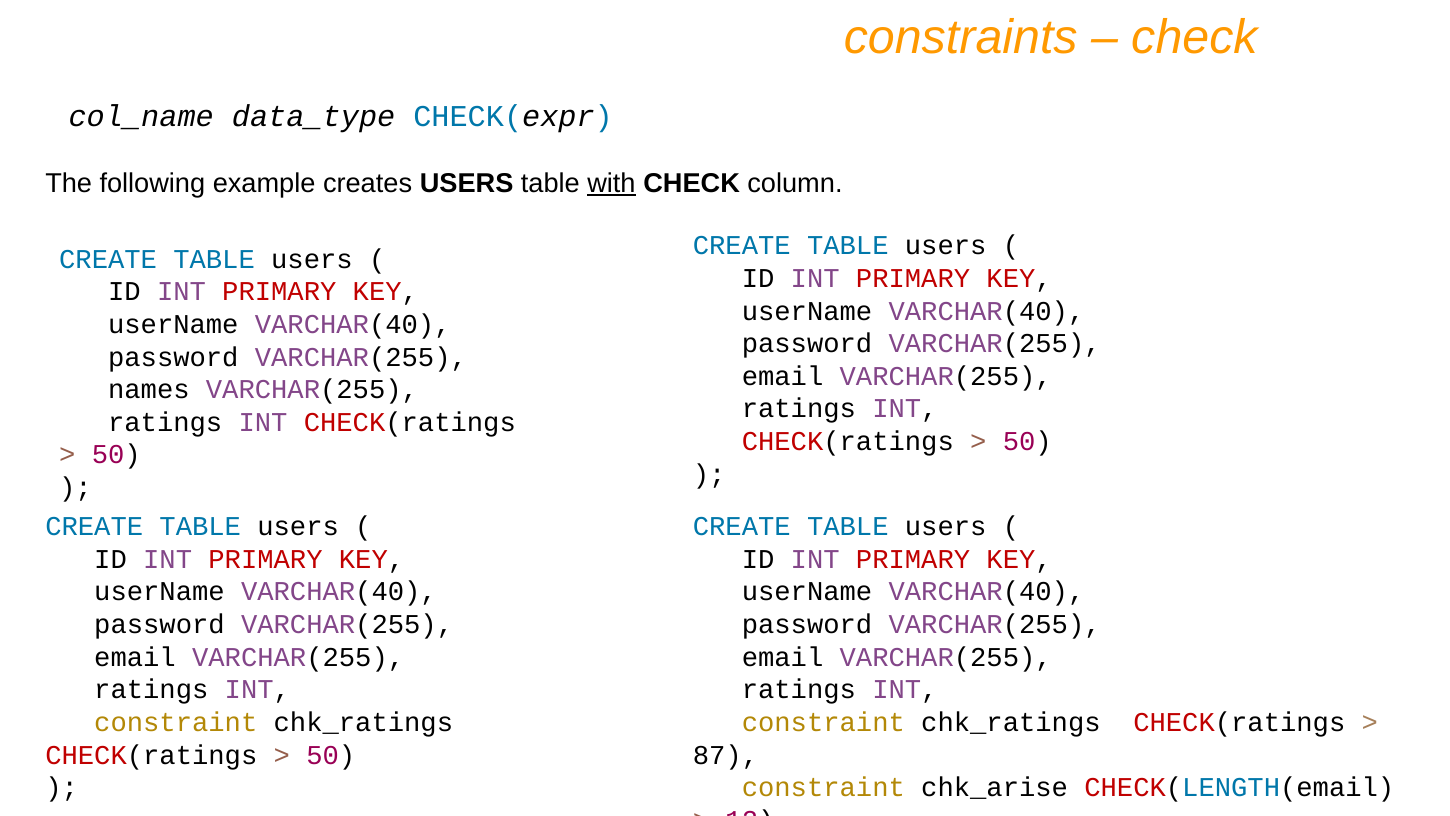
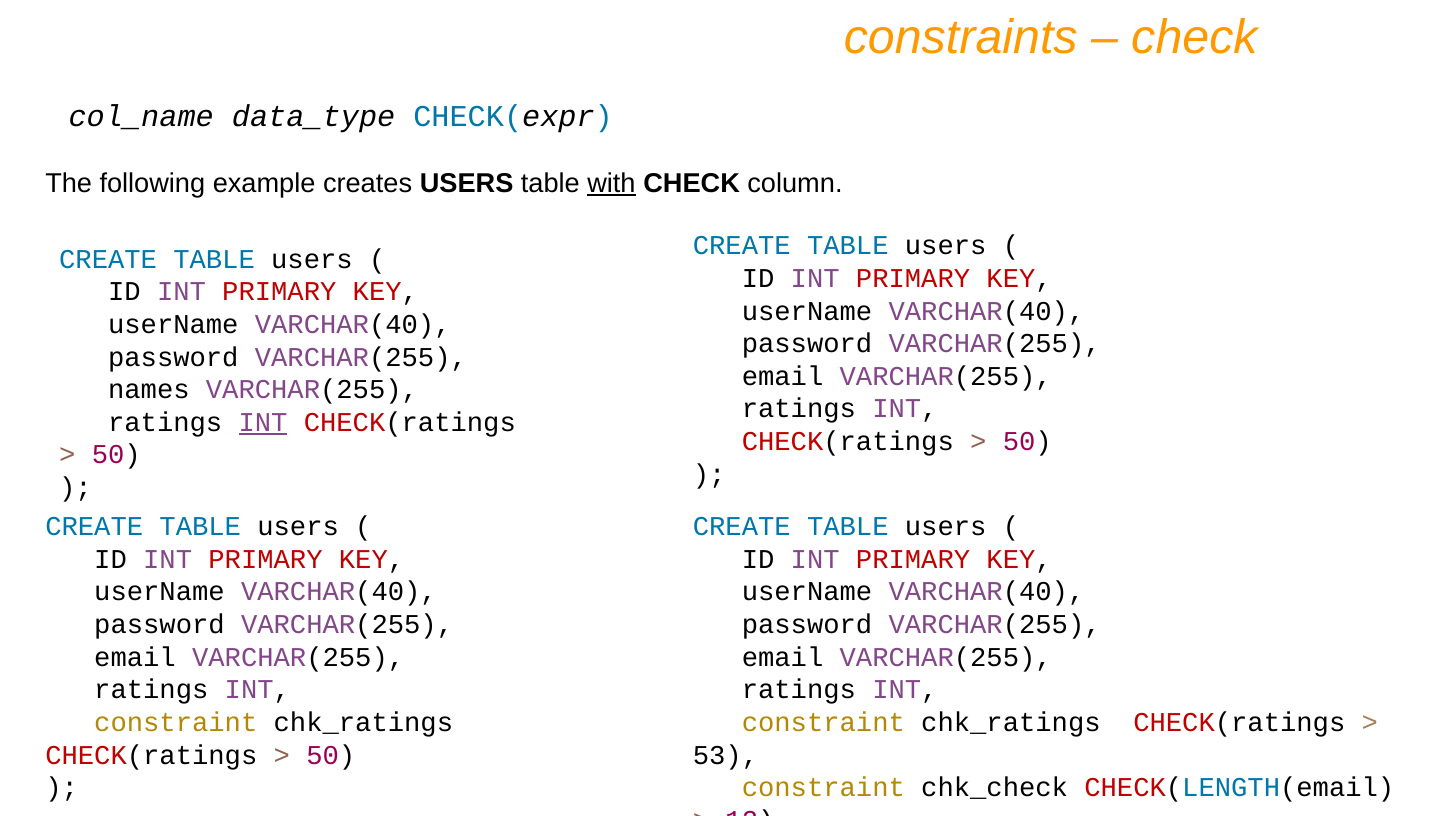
INT at (263, 422) underline: none -> present
87: 87 -> 53
chk_arise: chk_arise -> chk_check
